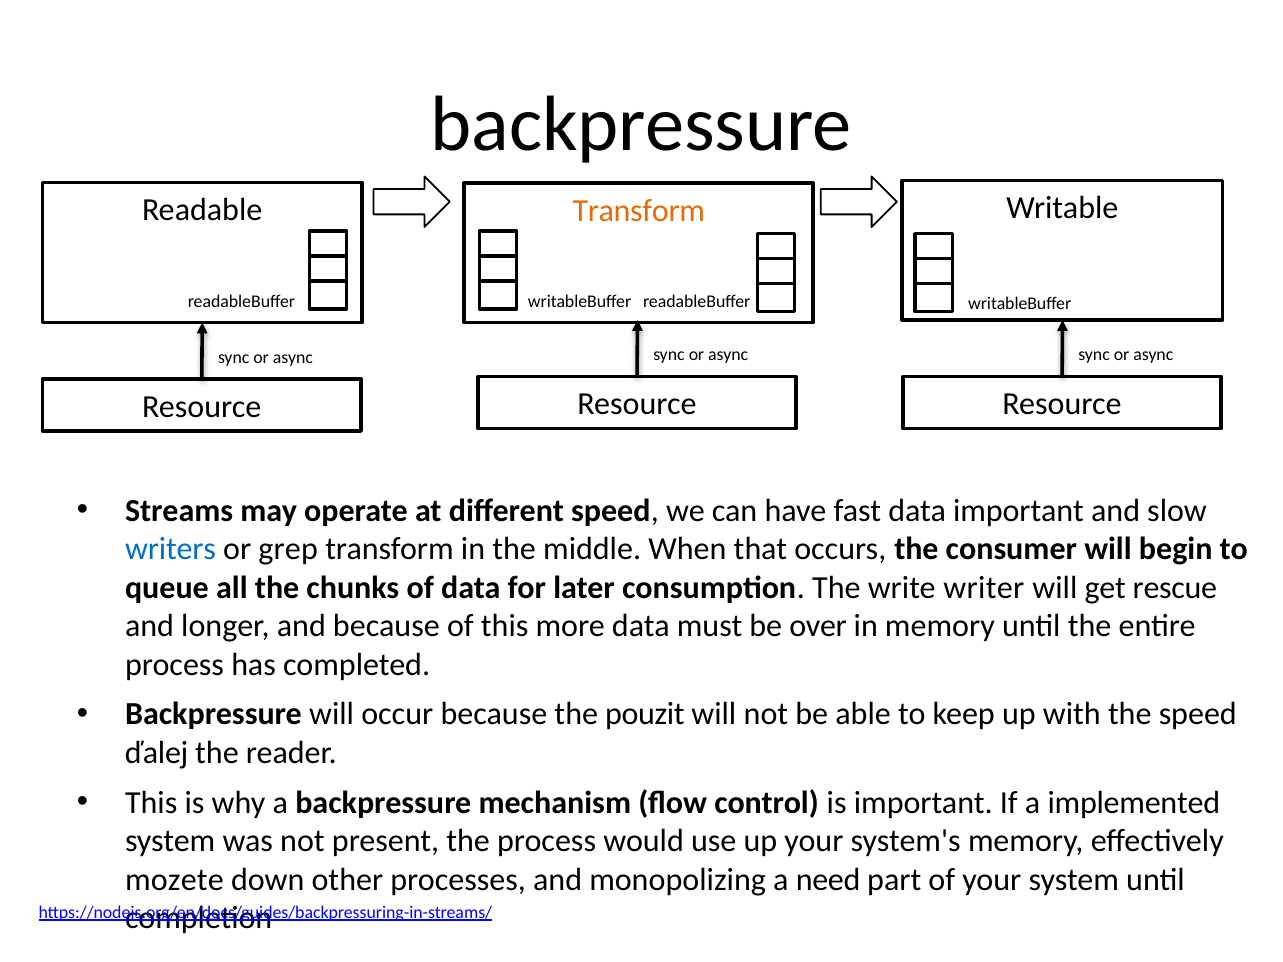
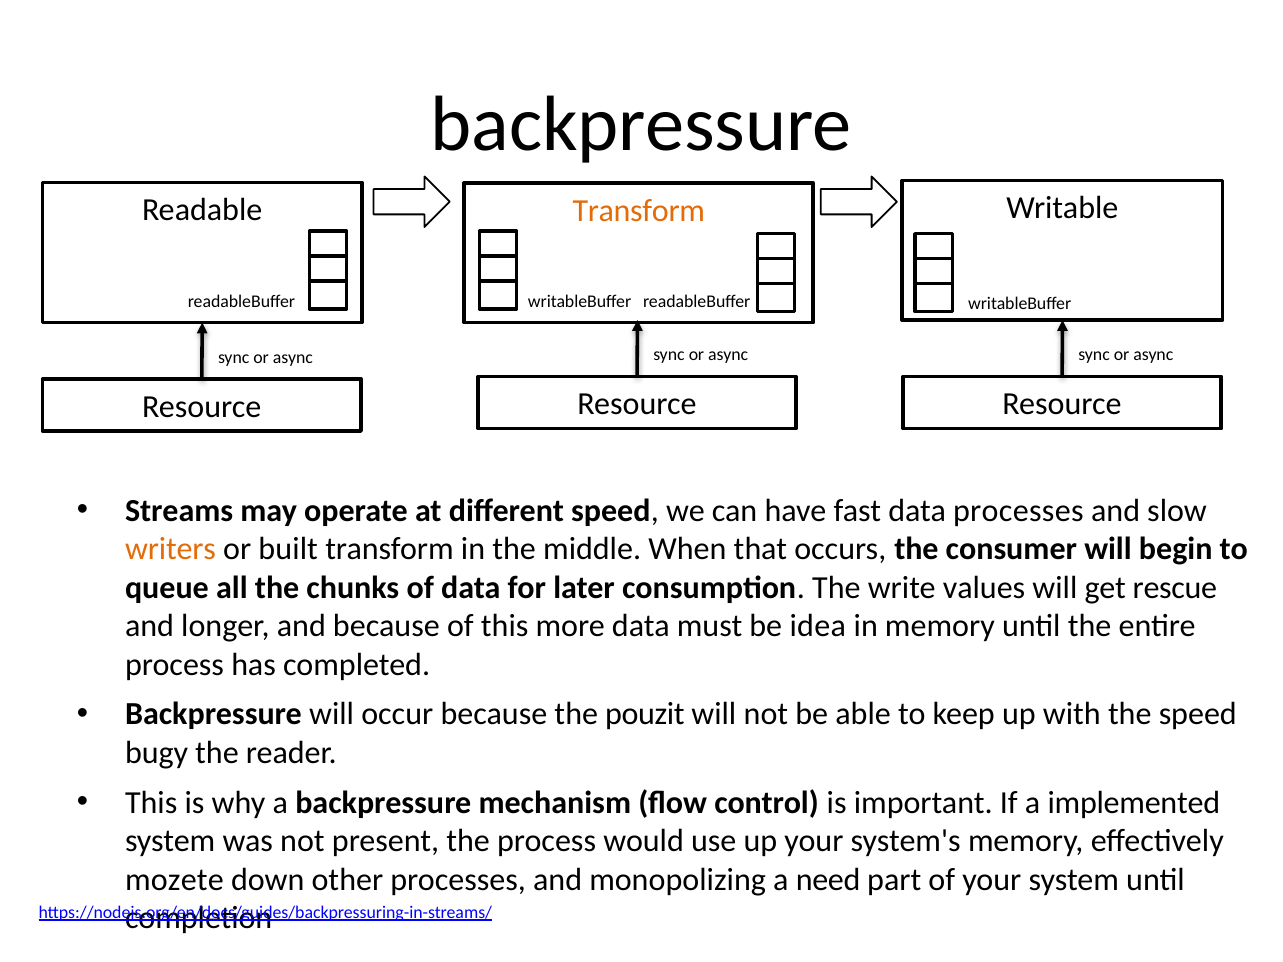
data important: important -> processes
writers colour: blue -> orange
grep: grep -> built
writer: writer -> values
over: over -> idea
ďalej: ďalej -> bugy
